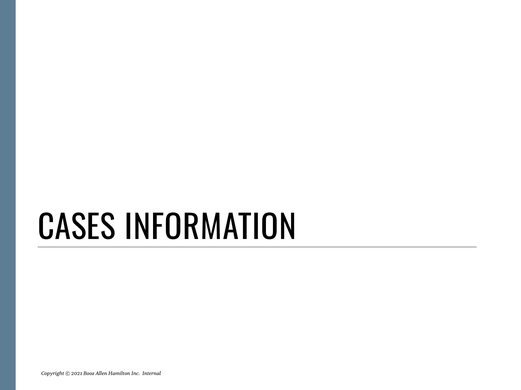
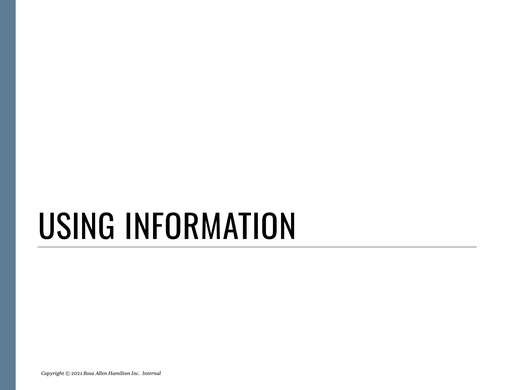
CASES: CASES -> USING
